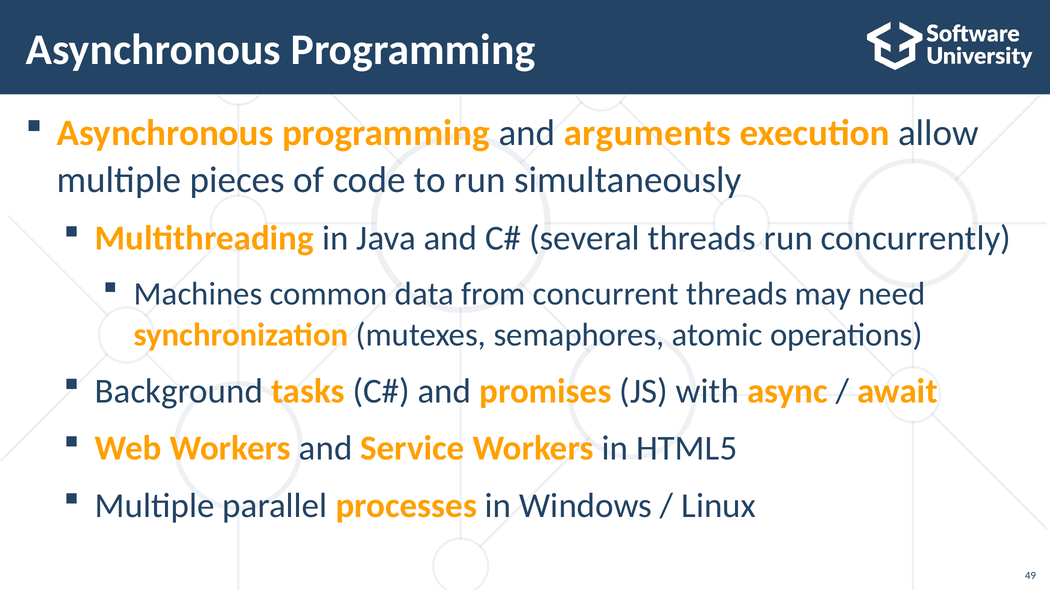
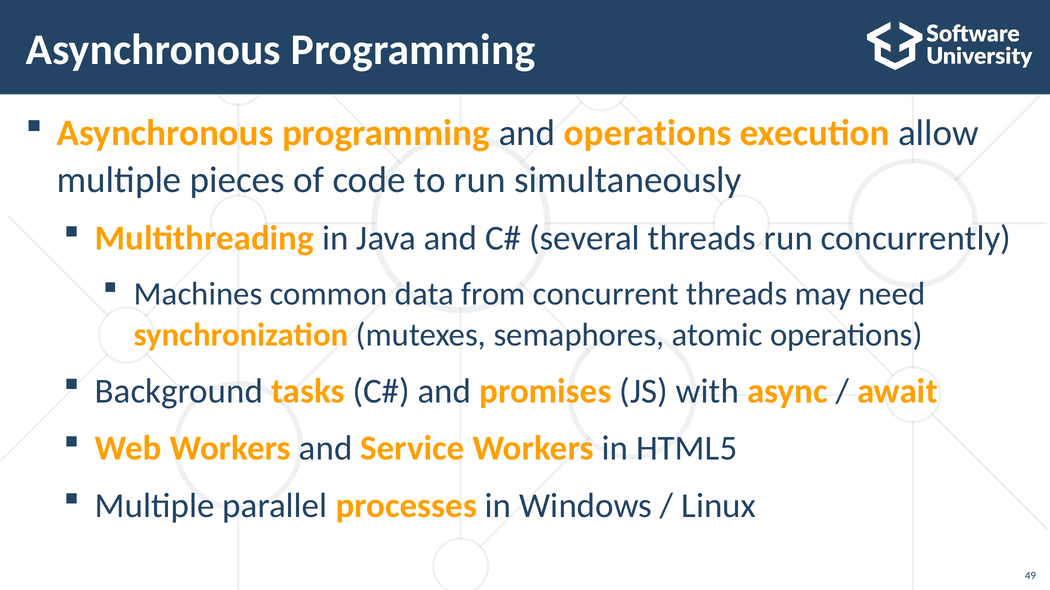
and arguments: arguments -> operations
